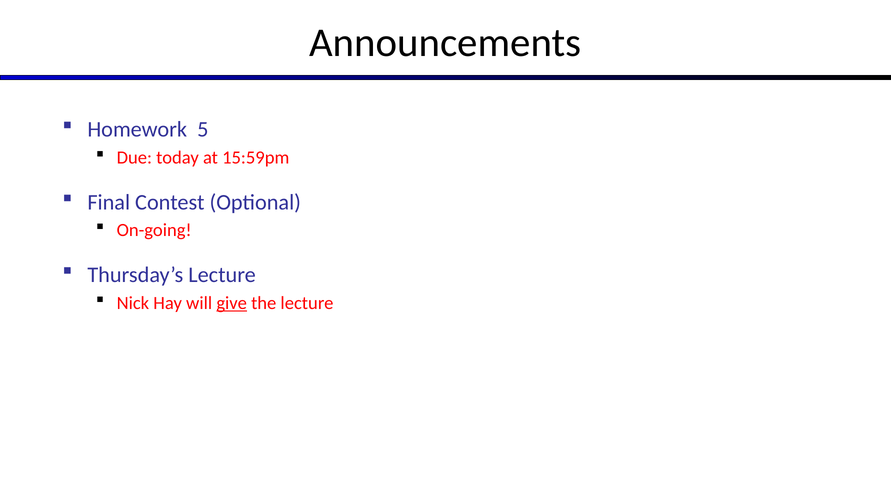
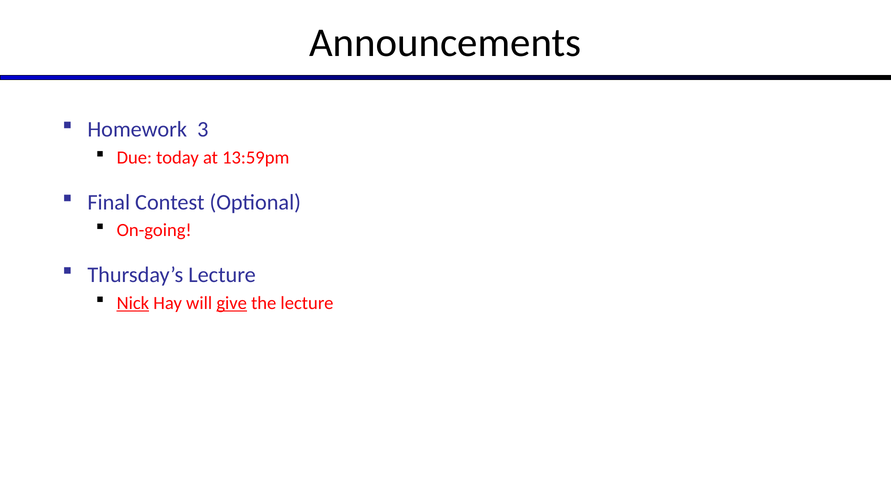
5: 5 -> 3
15:59pm: 15:59pm -> 13:59pm
Nick underline: none -> present
